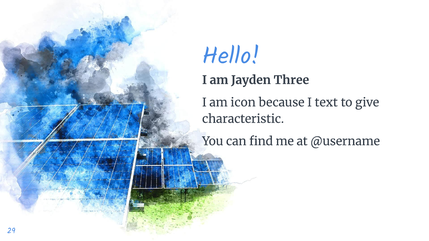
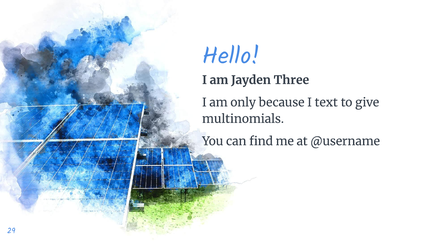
icon: icon -> only
characteristic: characteristic -> multinomials
